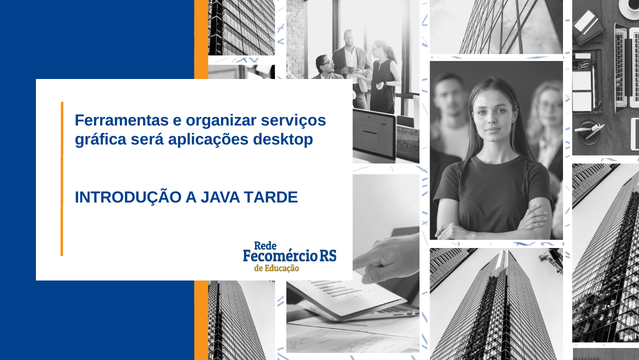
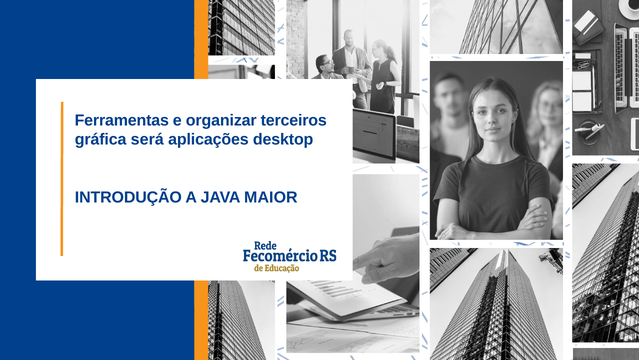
serviços: serviços -> terceiros
TARDE: TARDE -> MAIOR
